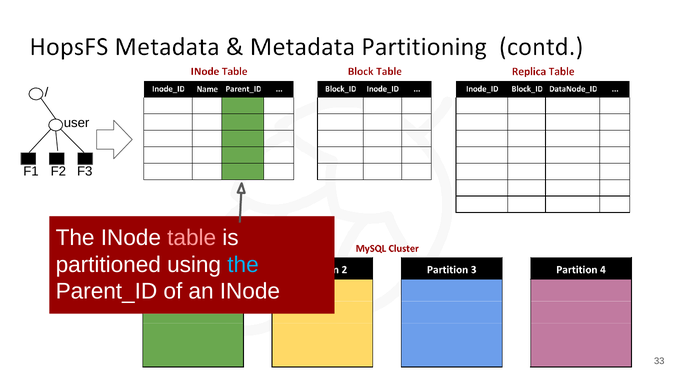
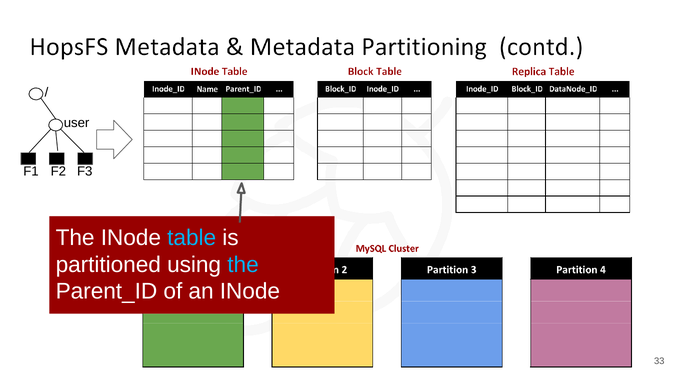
table colour: pink -> light blue
